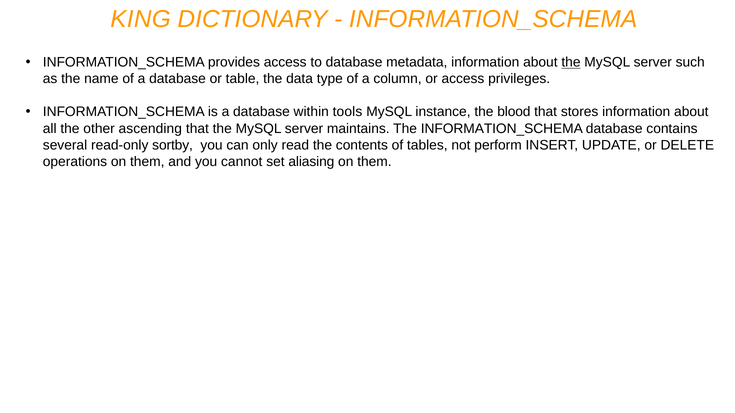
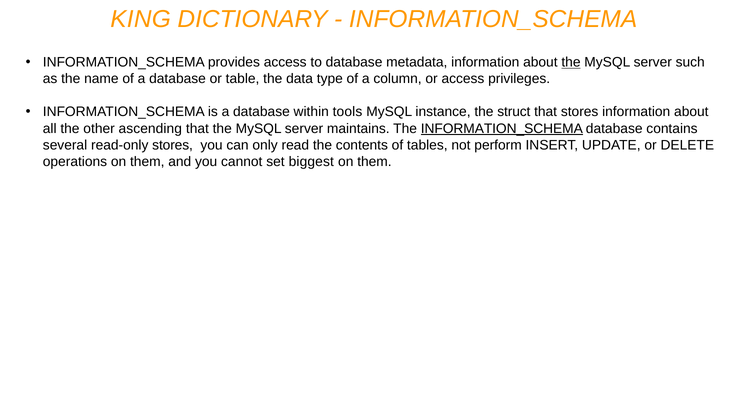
blood: blood -> struct
INFORMATION_SCHEMA at (502, 129) underline: none -> present
read-only sortby: sortby -> stores
aliasing: aliasing -> biggest
